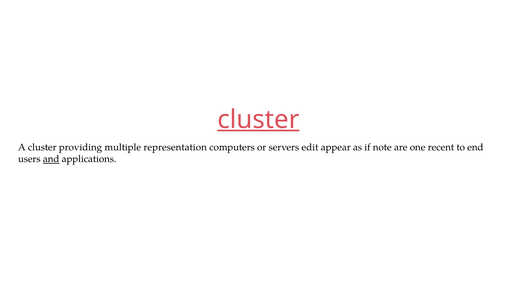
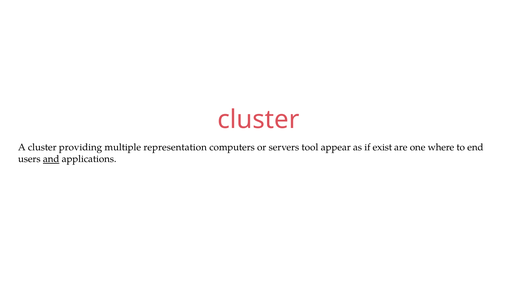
cluster at (258, 119) underline: present -> none
edit: edit -> tool
note: note -> exist
recent: recent -> where
